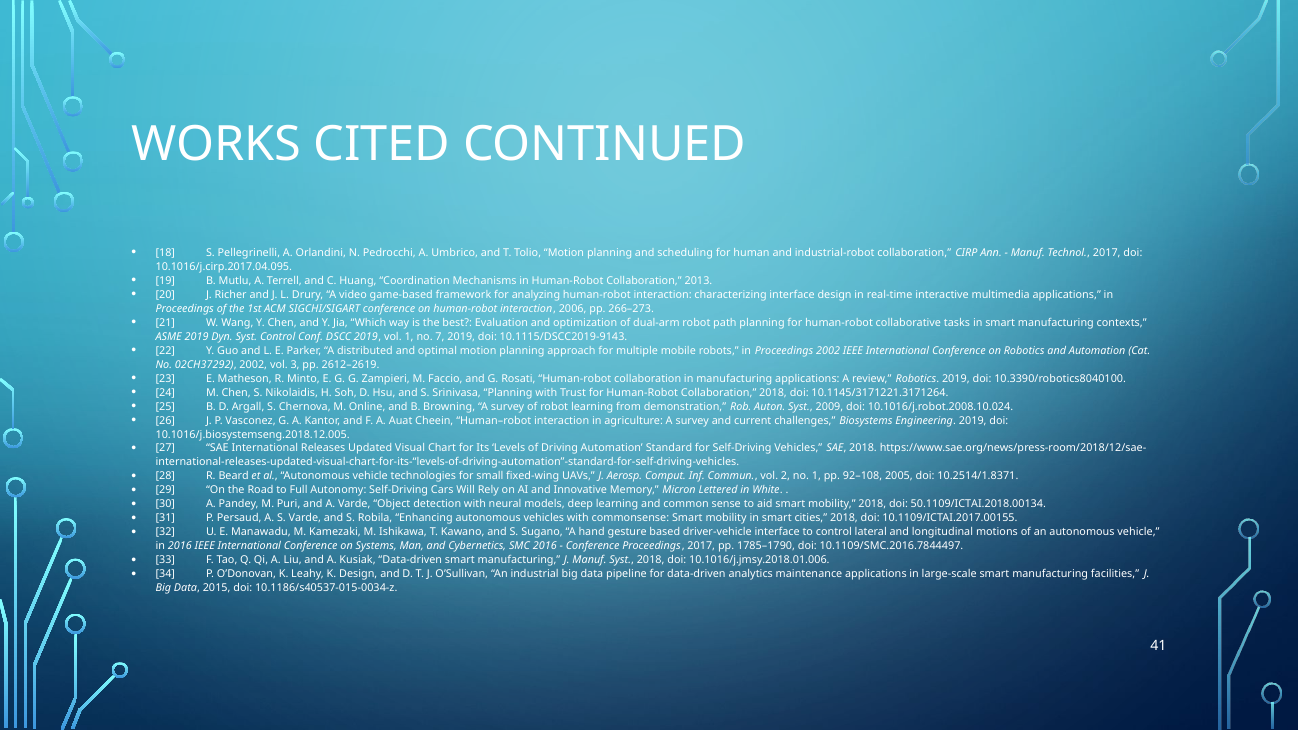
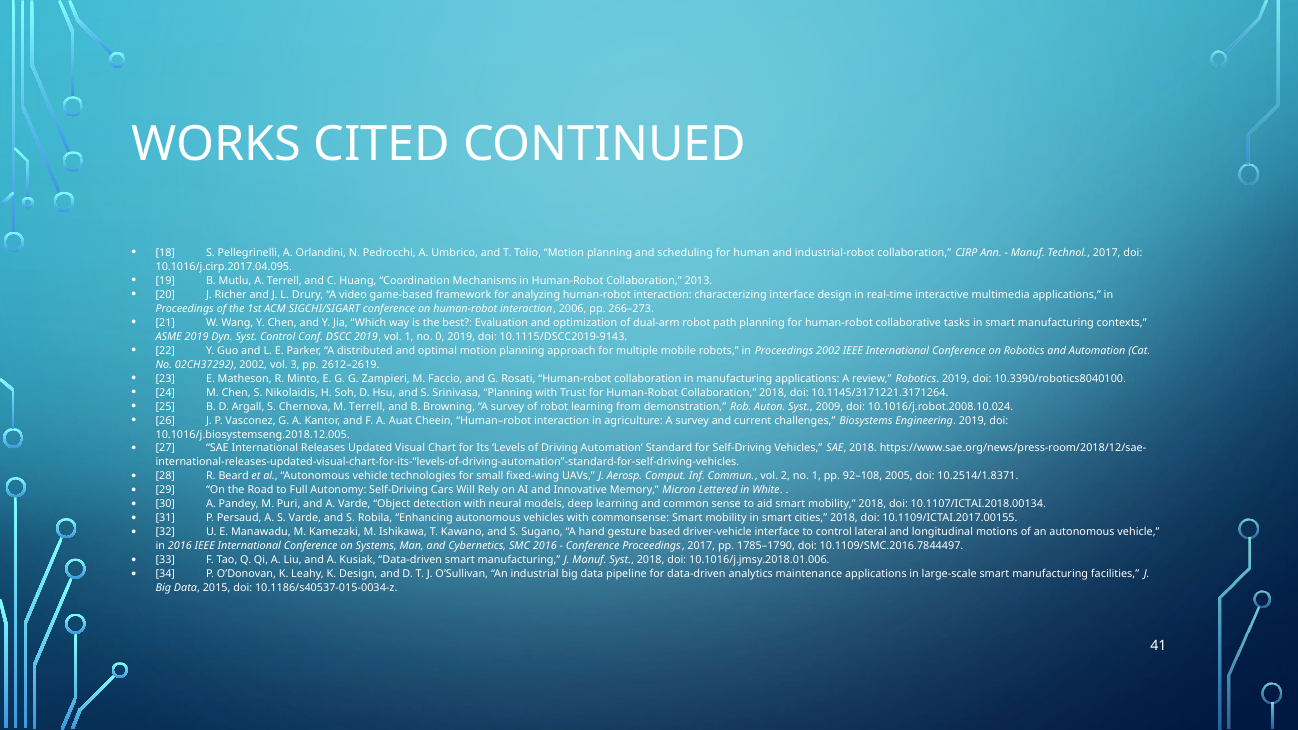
7: 7 -> 0
M Online: Online -> Terrell
50.1109/ICTAI.2018.00134: 50.1109/ICTAI.2018.00134 -> 10.1107/ICTAI.2018.00134
